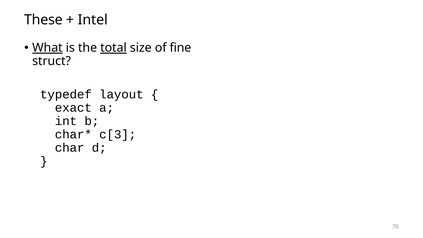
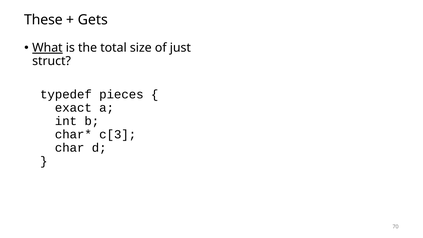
Intel: Intel -> Gets
total underline: present -> none
fine: fine -> just
layout: layout -> pieces
